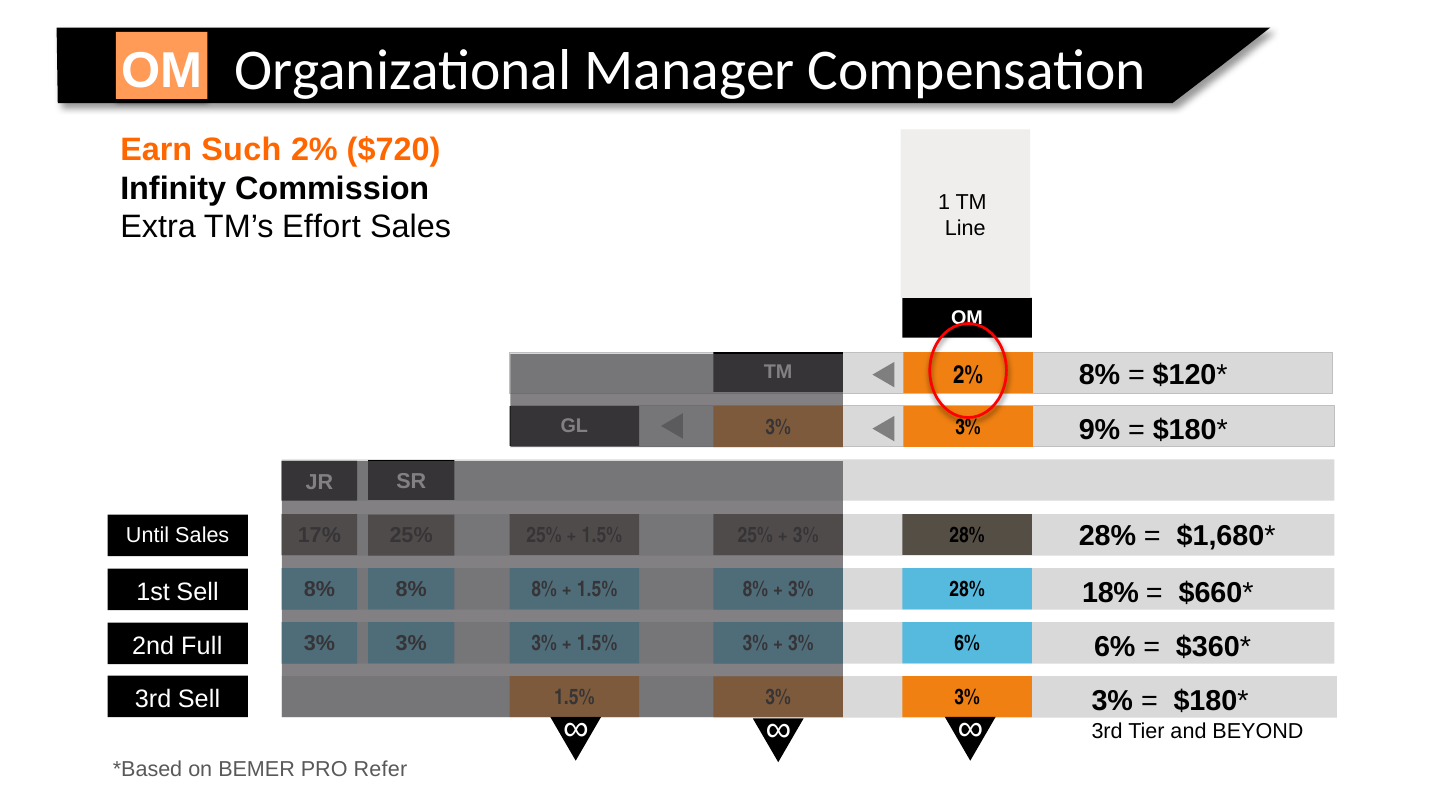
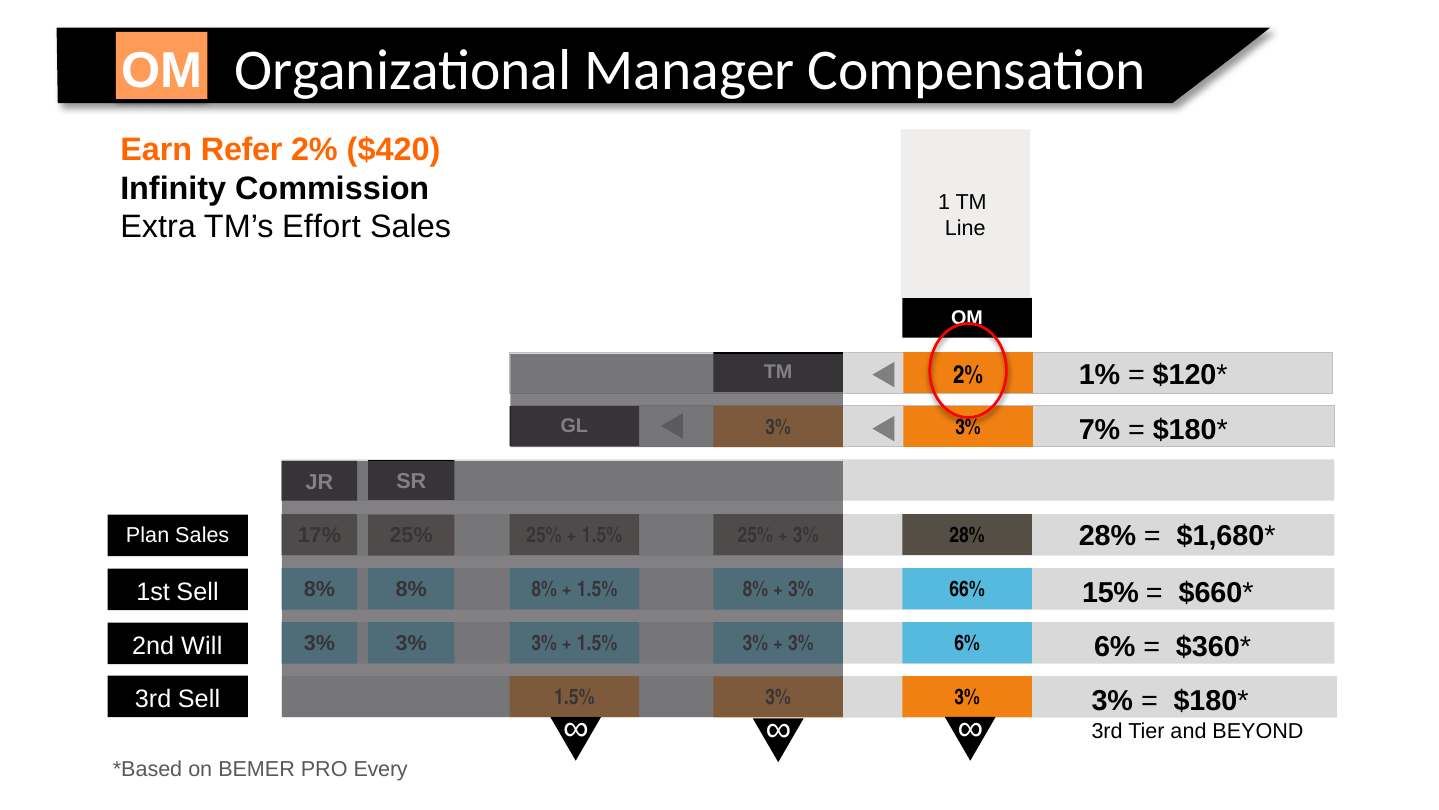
Such: Such -> Refer
$720: $720 -> $420
8% at (1100, 374): 8% -> 1%
9%: 9% -> 7%
Until at (148, 535): Until -> Plan
18%: 18% -> 15%
28% at (967, 589): 28% -> 66%
Full: Full -> Will
Refer: Refer -> Every
